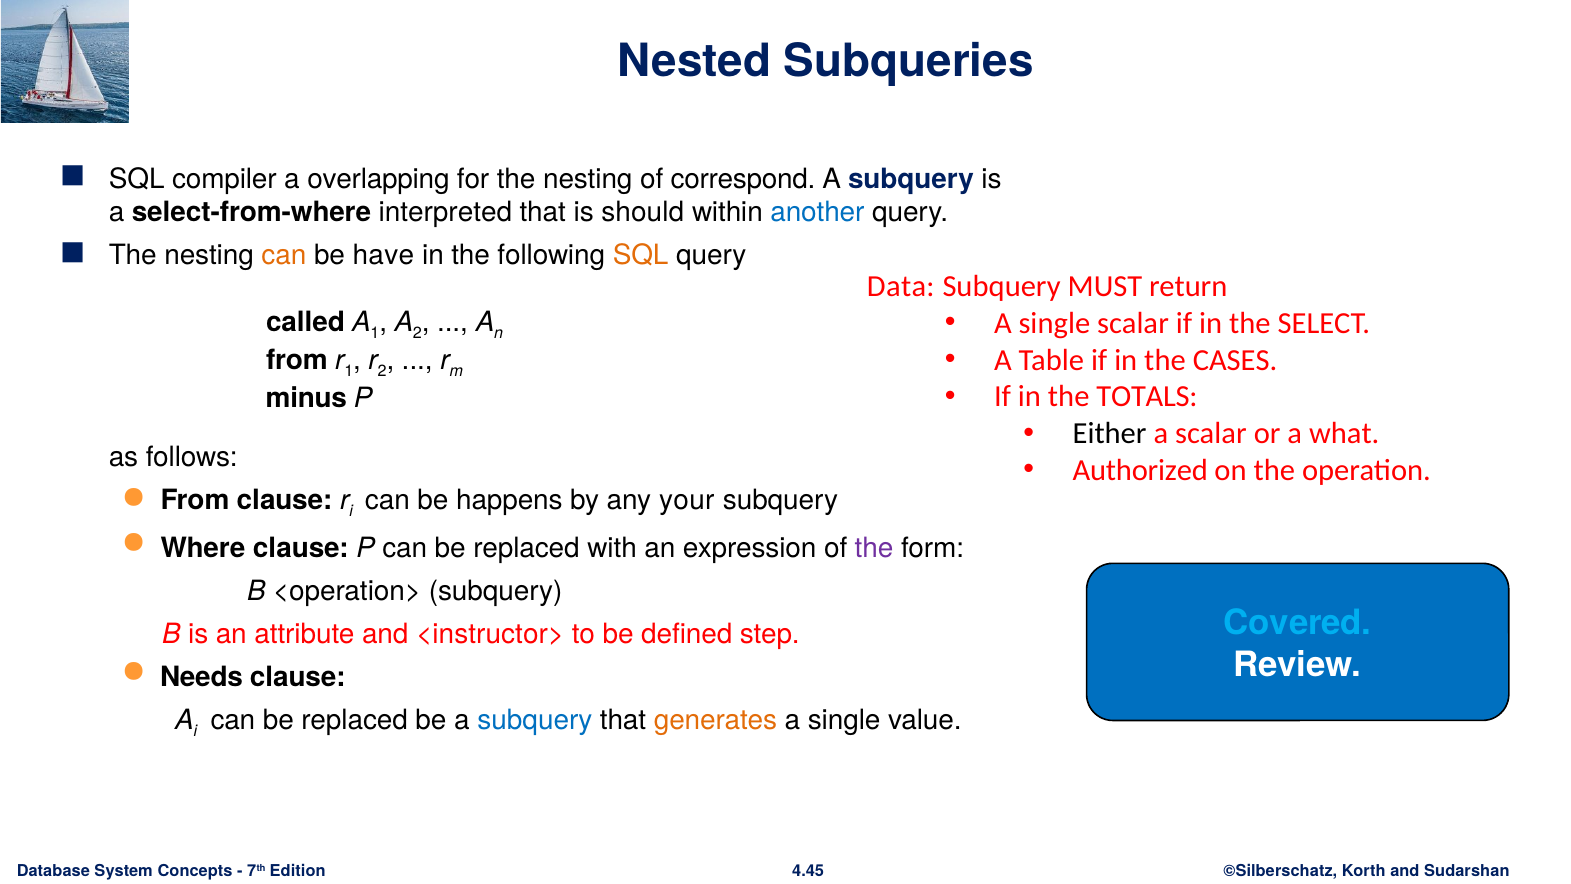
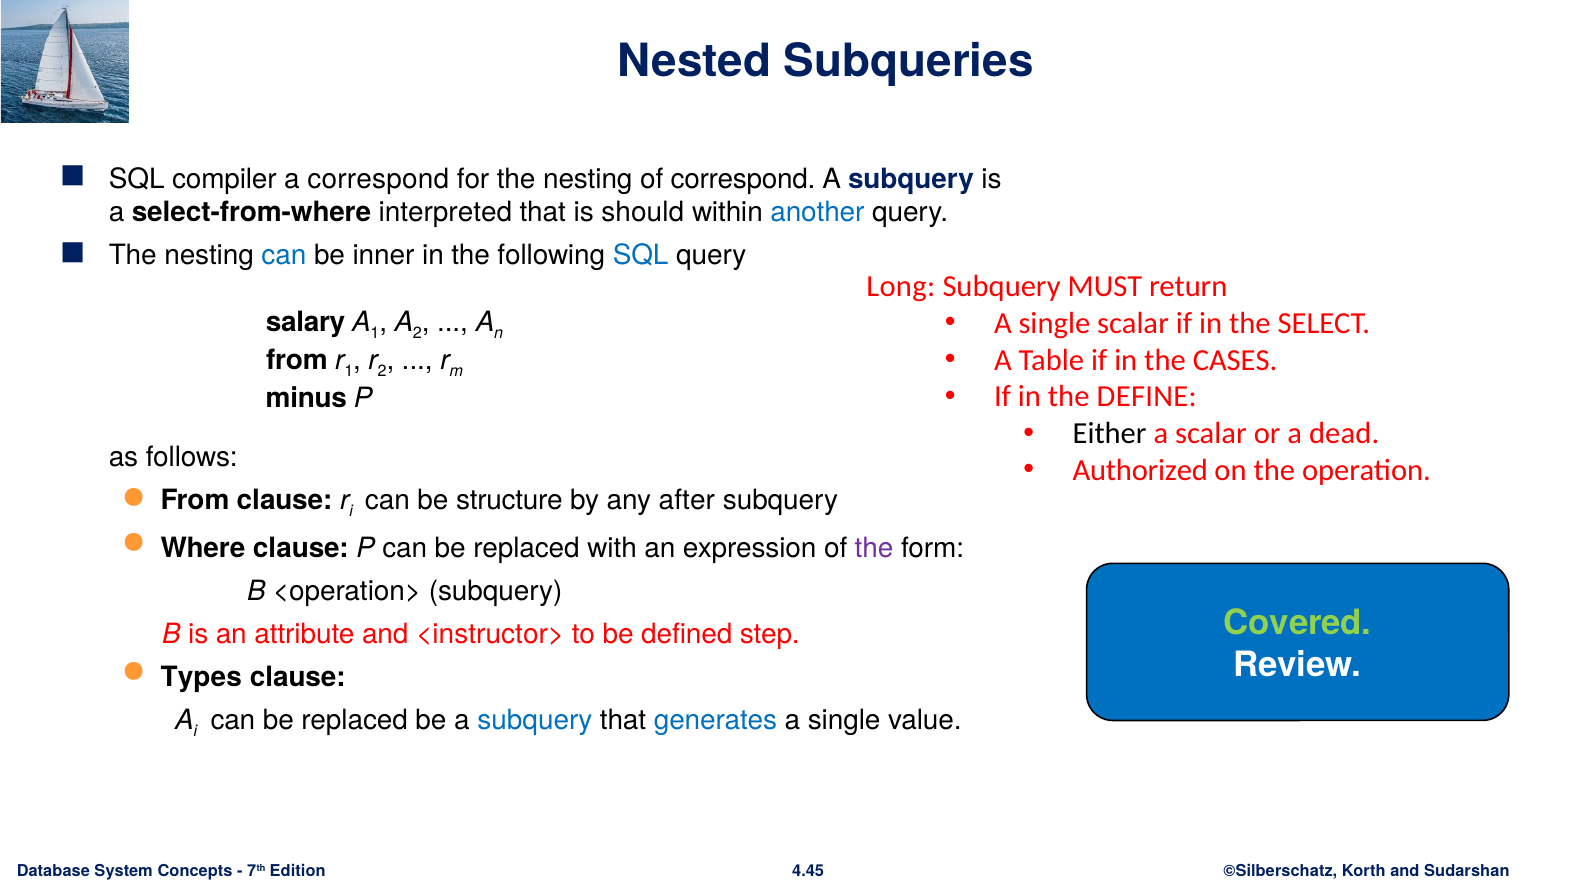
a overlapping: overlapping -> correspond
can at (284, 256) colour: orange -> blue
have: have -> inner
SQL at (641, 256) colour: orange -> blue
Data: Data -> Long
called: called -> salary
TOTALS: TOTALS -> DEFINE
what: what -> dead
happens: happens -> structure
your: your -> after
Covered colour: light blue -> light green
Needs: Needs -> Types
generates colour: orange -> blue
